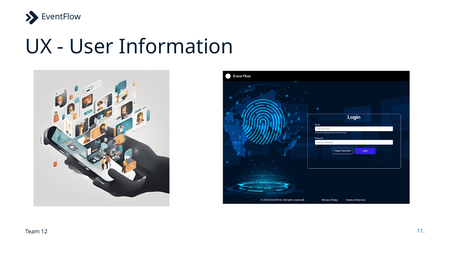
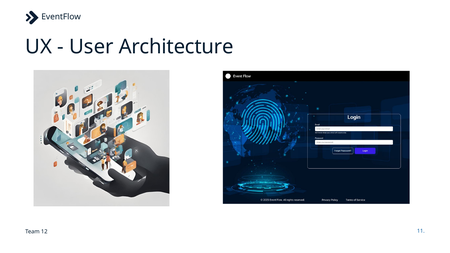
Information: Information -> Architecture
